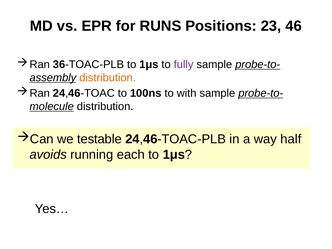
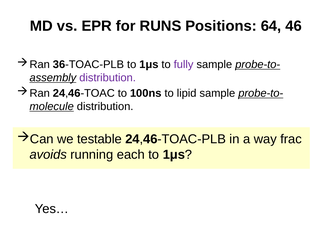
23: 23 -> 64
distribution at (108, 78) colour: orange -> purple
with: with -> lipid
half: half -> frac
